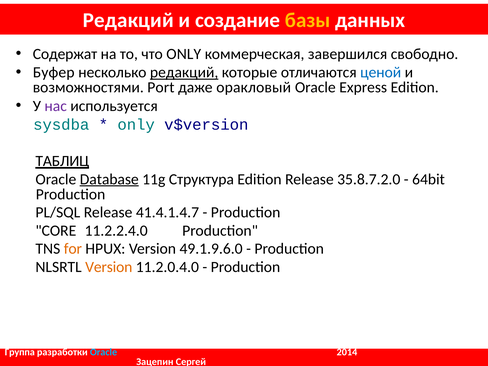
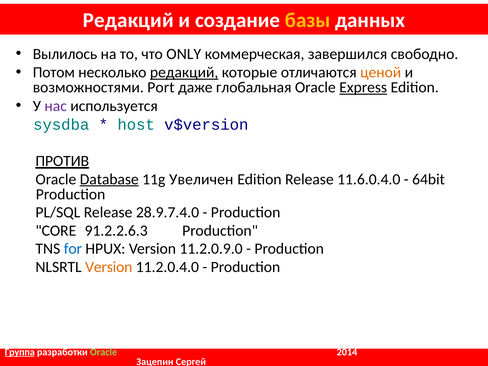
Содержат: Содержат -> Вылилось
Буфер: Буфер -> Потом
ценой colour: blue -> orange
оракловый: оракловый -> глобальная
Express underline: none -> present
only at (136, 125): only -> host
ТАБЛИЦ: ТАБЛИЦ -> ПРОТИВ
Структурa: Структурa -> Увеличен
35.8.7.2.0: 35.8.7.2.0 -> 11.6.0.4.0
41.4.1.4.7: 41.4.1.4.7 -> 28.9.7.4.0
11.2.2.4.0: 11.2.2.4.0 -> 91.2.2.6.3
for colour: orange -> blue
49.1.9.6.0: 49.1.9.6.0 -> 11.2.0.9.0
Группа underline: none -> present
Oracle at (104, 352) colour: light blue -> light green
